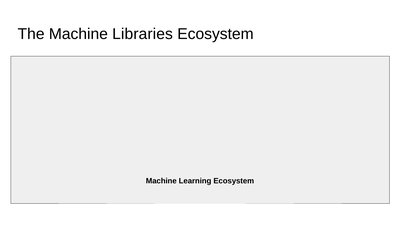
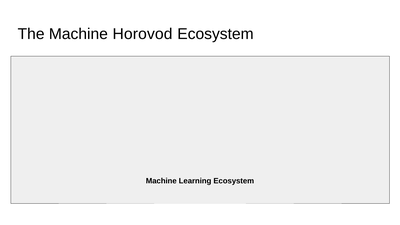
Libraries: Libraries -> Horovod
